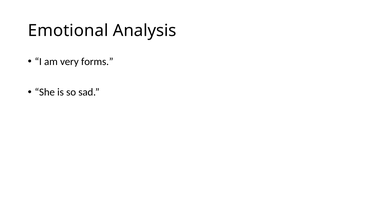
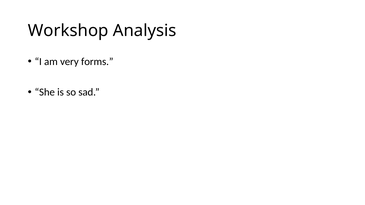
Emotional: Emotional -> Workshop
